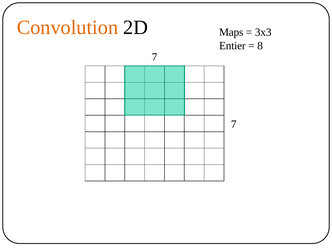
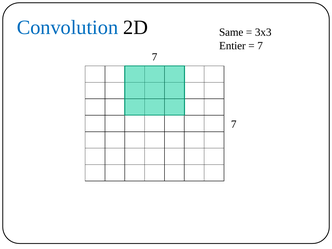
Convolution colour: orange -> blue
Maps: Maps -> Same
8 at (260, 46): 8 -> 7
